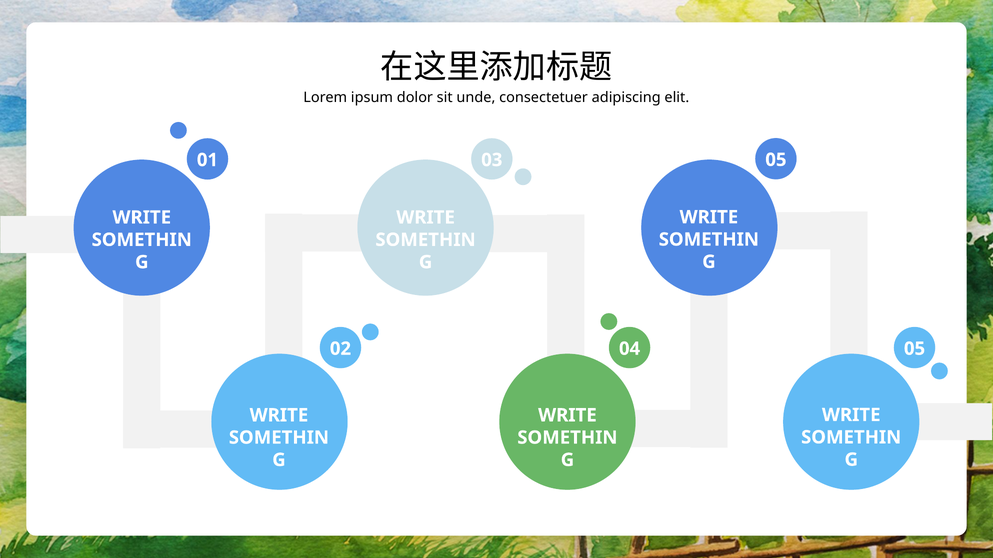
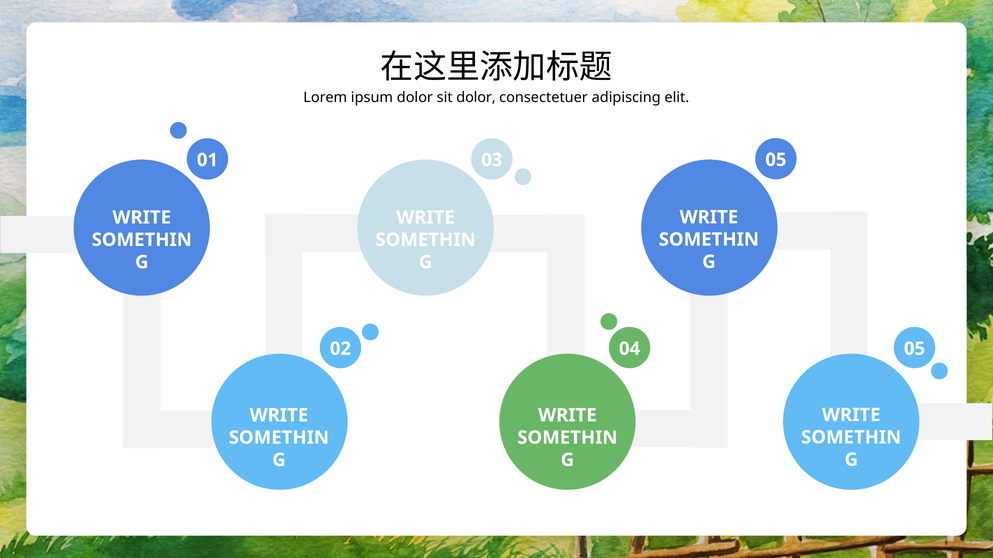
sit unde: unde -> dolor
